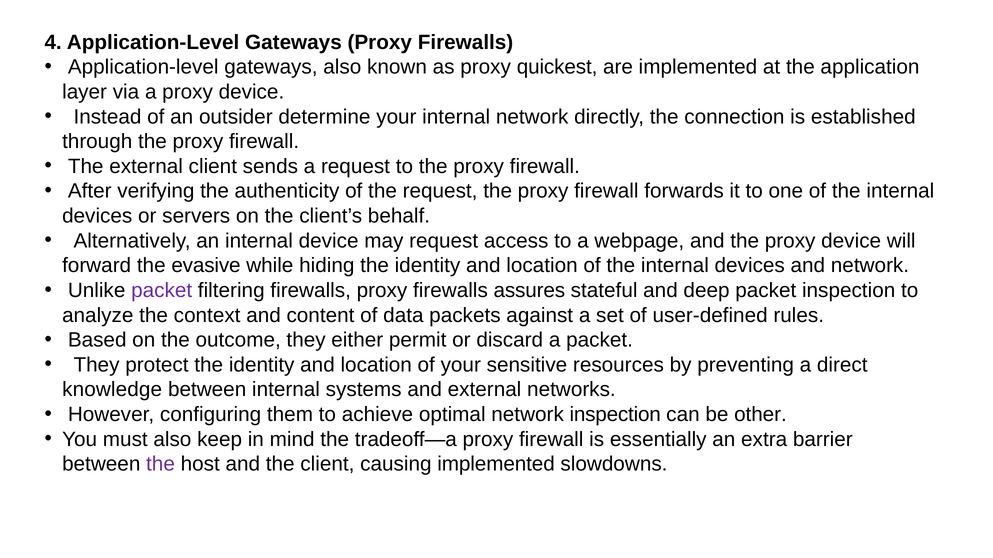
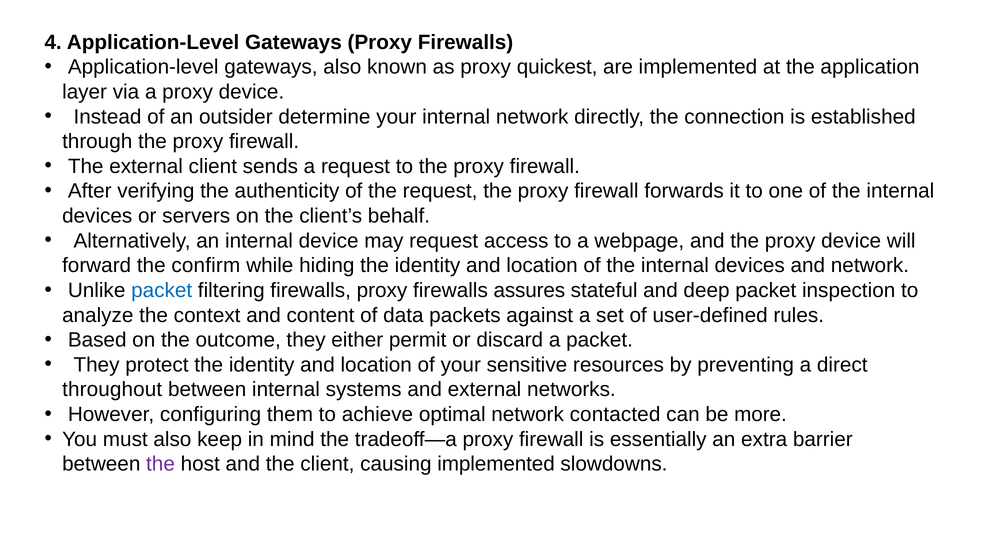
evasive: evasive -> confirm
packet at (162, 291) colour: purple -> blue
knowledge: knowledge -> throughout
network inspection: inspection -> contacted
other: other -> more
